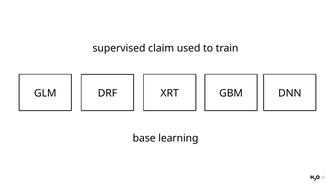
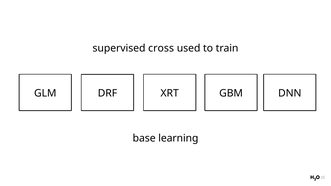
claim: claim -> cross
